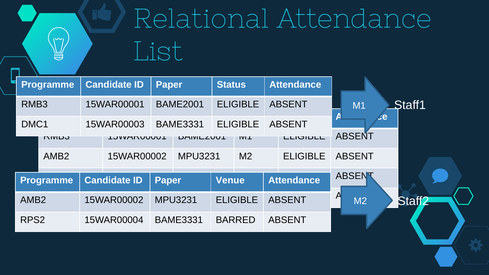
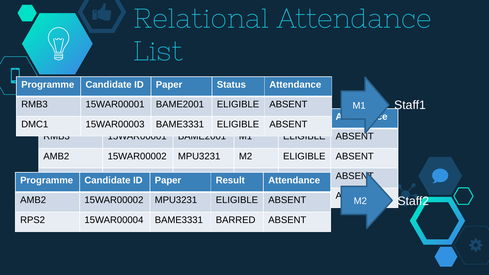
Venue at (230, 180): Venue -> Result
